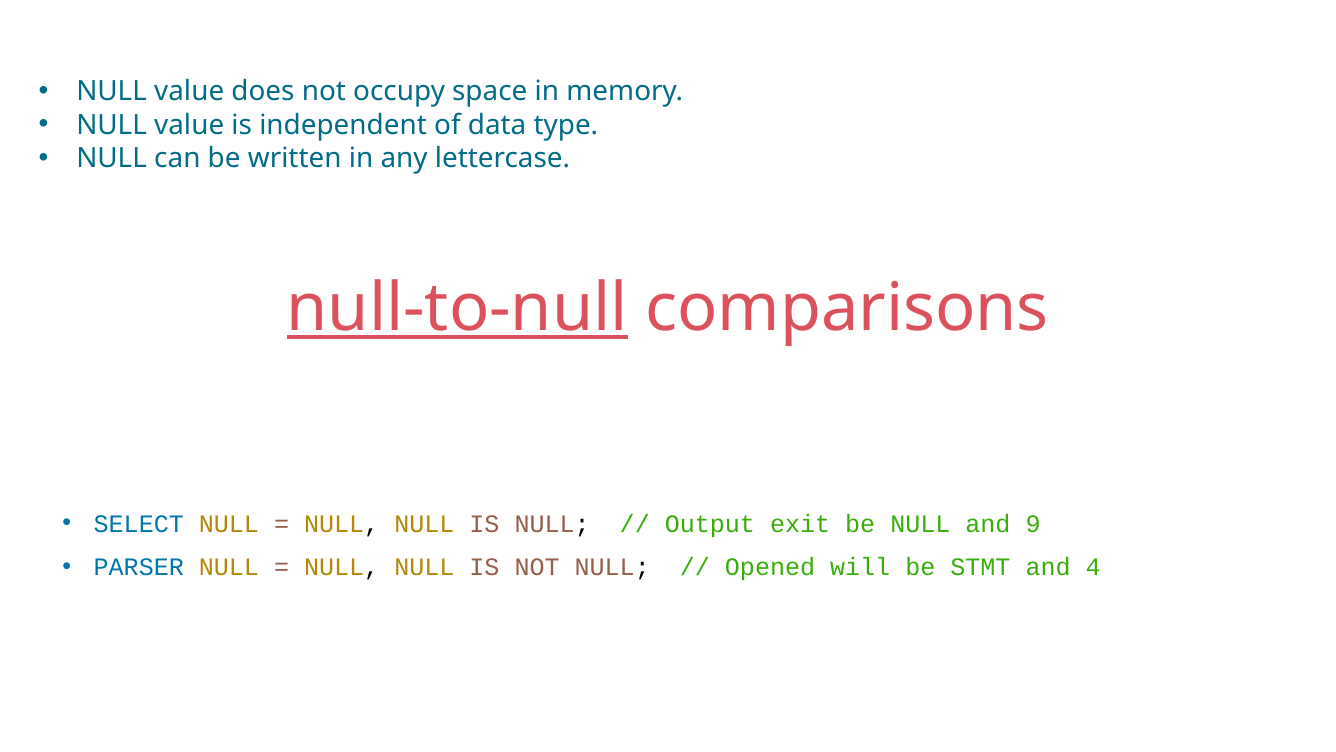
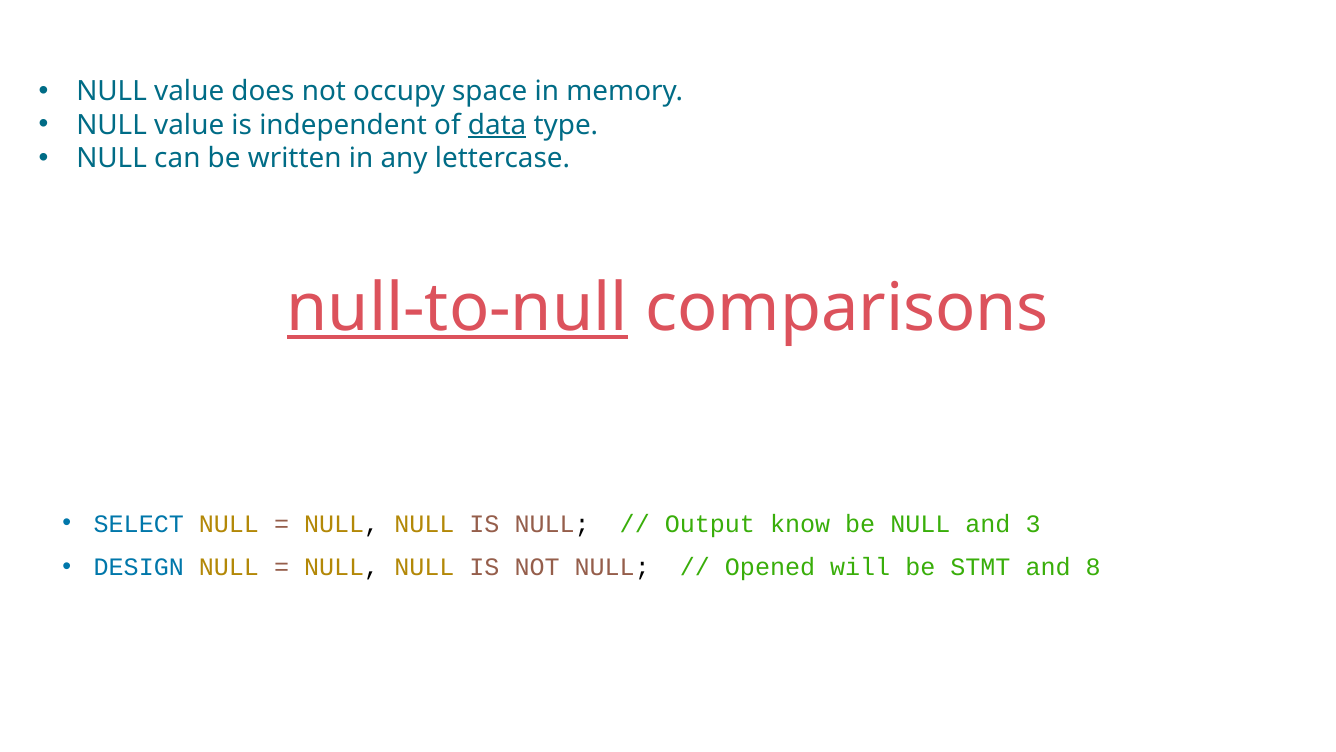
data underline: none -> present
exit: exit -> know
9: 9 -> 3
PARSER: PARSER -> DESIGN
4: 4 -> 8
